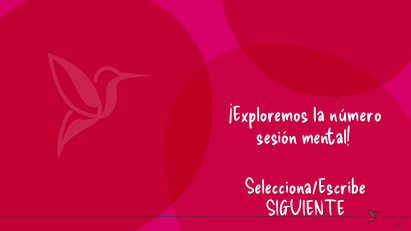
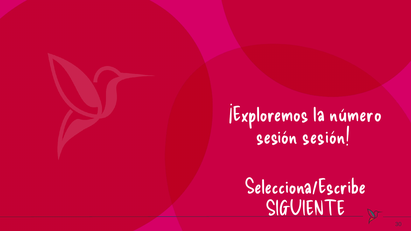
sesión mental: mental -> sesión
